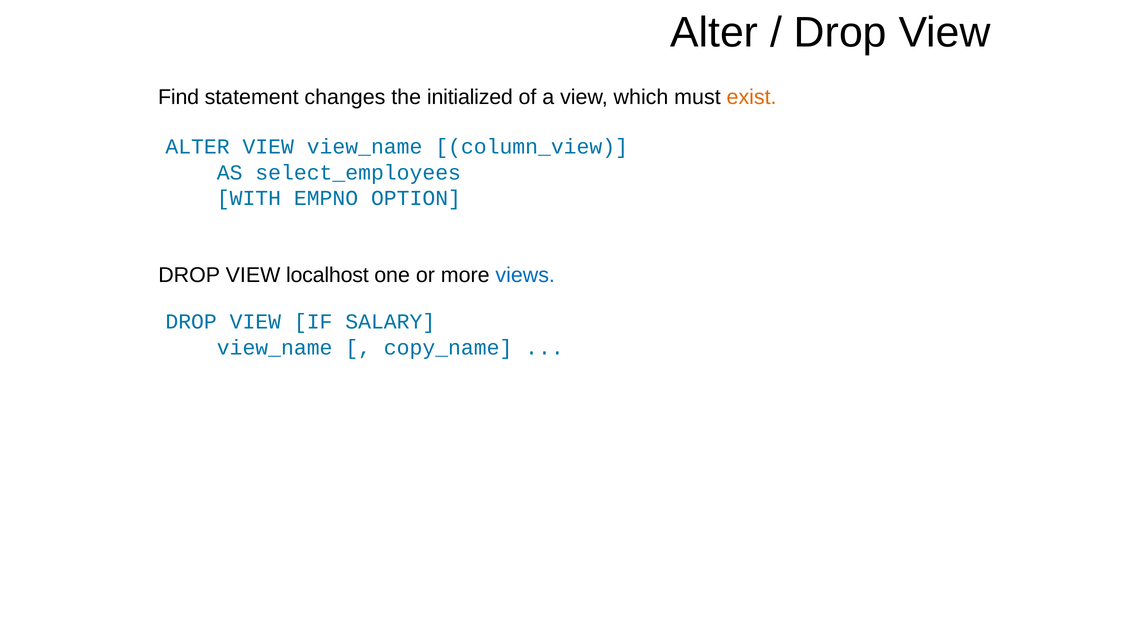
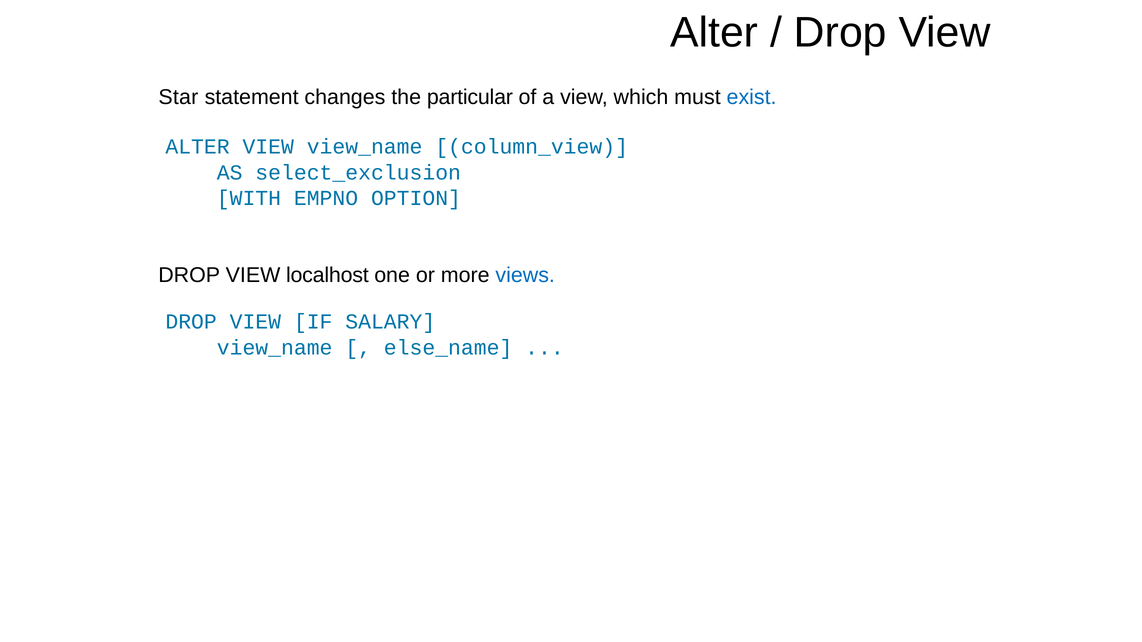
Find: Find -> Star
initialized: initialized -> particular
exist colour: orange -> blue
select_employees: select_employees -> select_exclusion
copy_name: copy_name -> else_name
